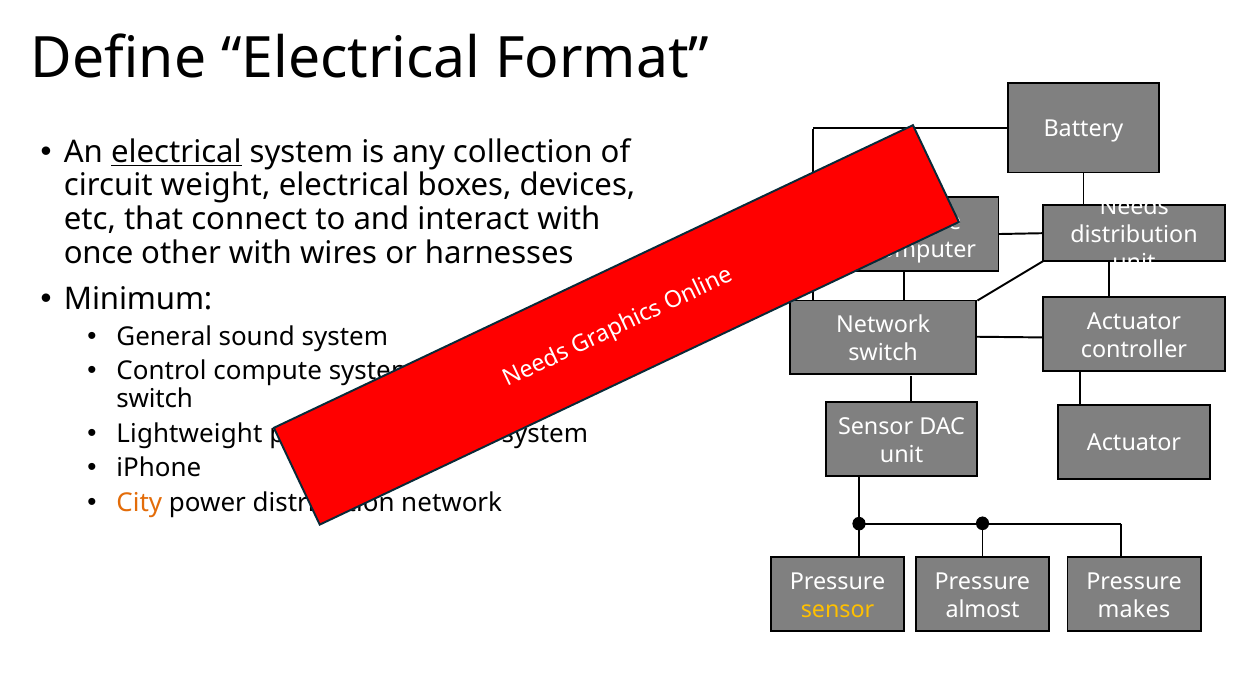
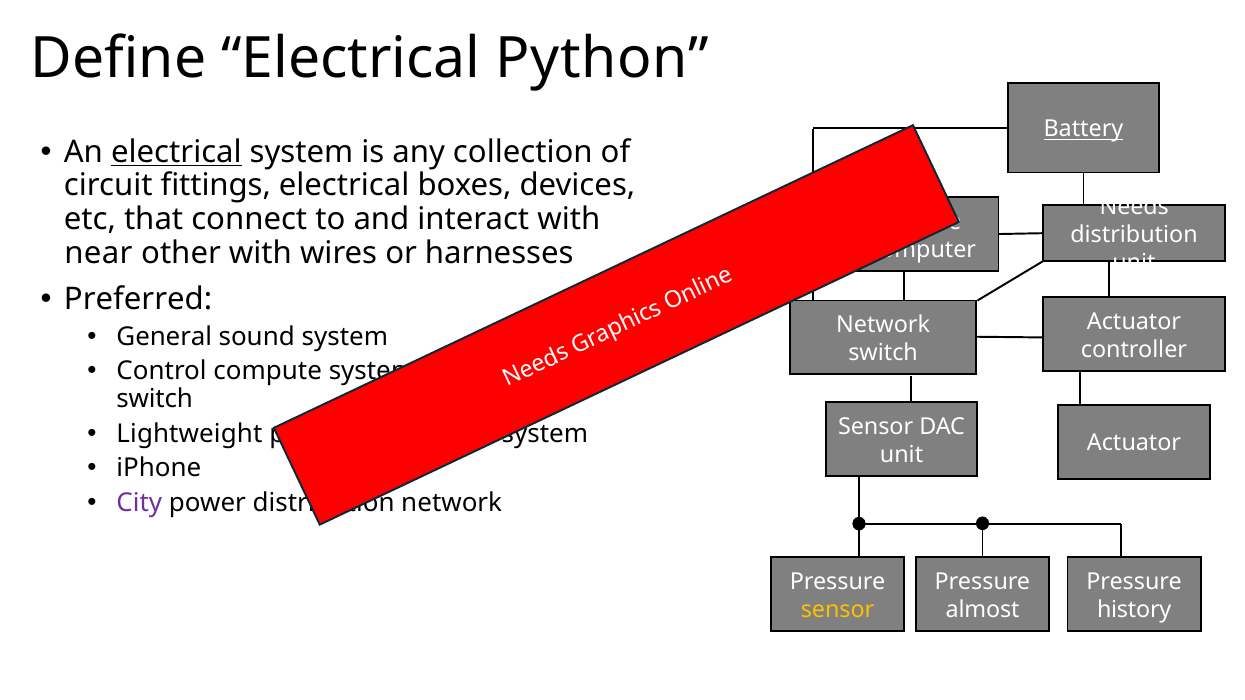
Format: Format -> Python
Battery underline: none -> present
weight: weight -> fittings
once: once -> near
Minimum: Minimum -> Preferred
City colour: orange -> purple
makes: makes -> history
